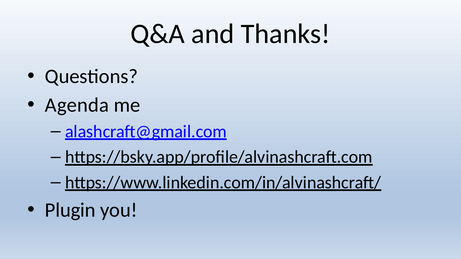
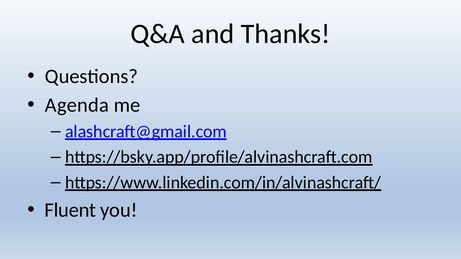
Plugin: Plugin -> Fluent
